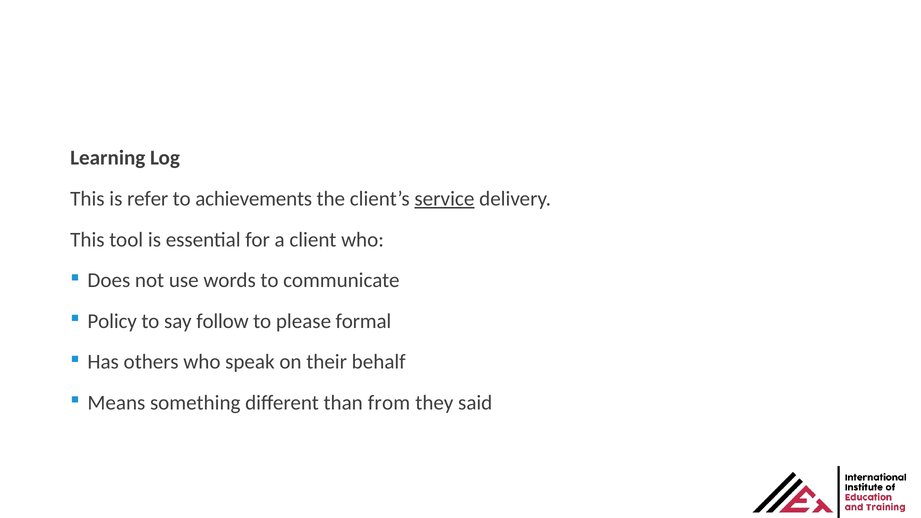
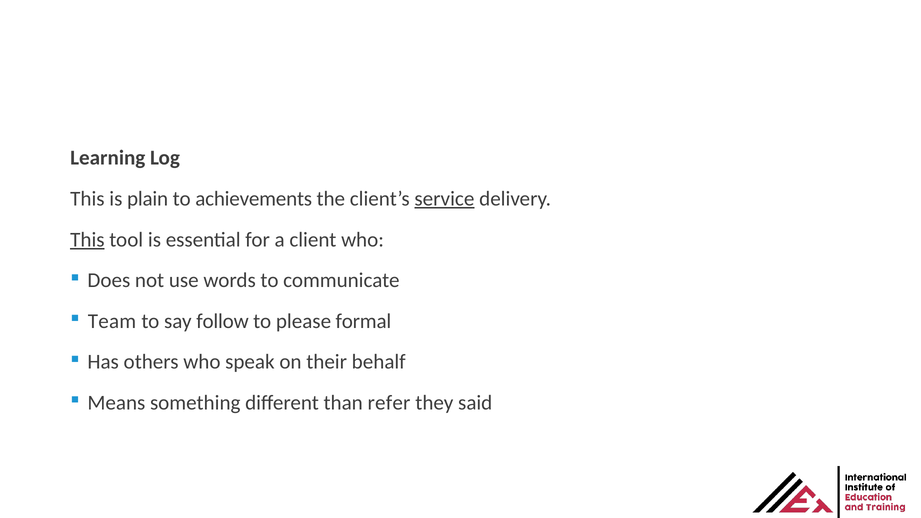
refer: refer -> plain
This at (87, 240) underline: none -> present
Policy: Policy -> Team
from: from -> refer
